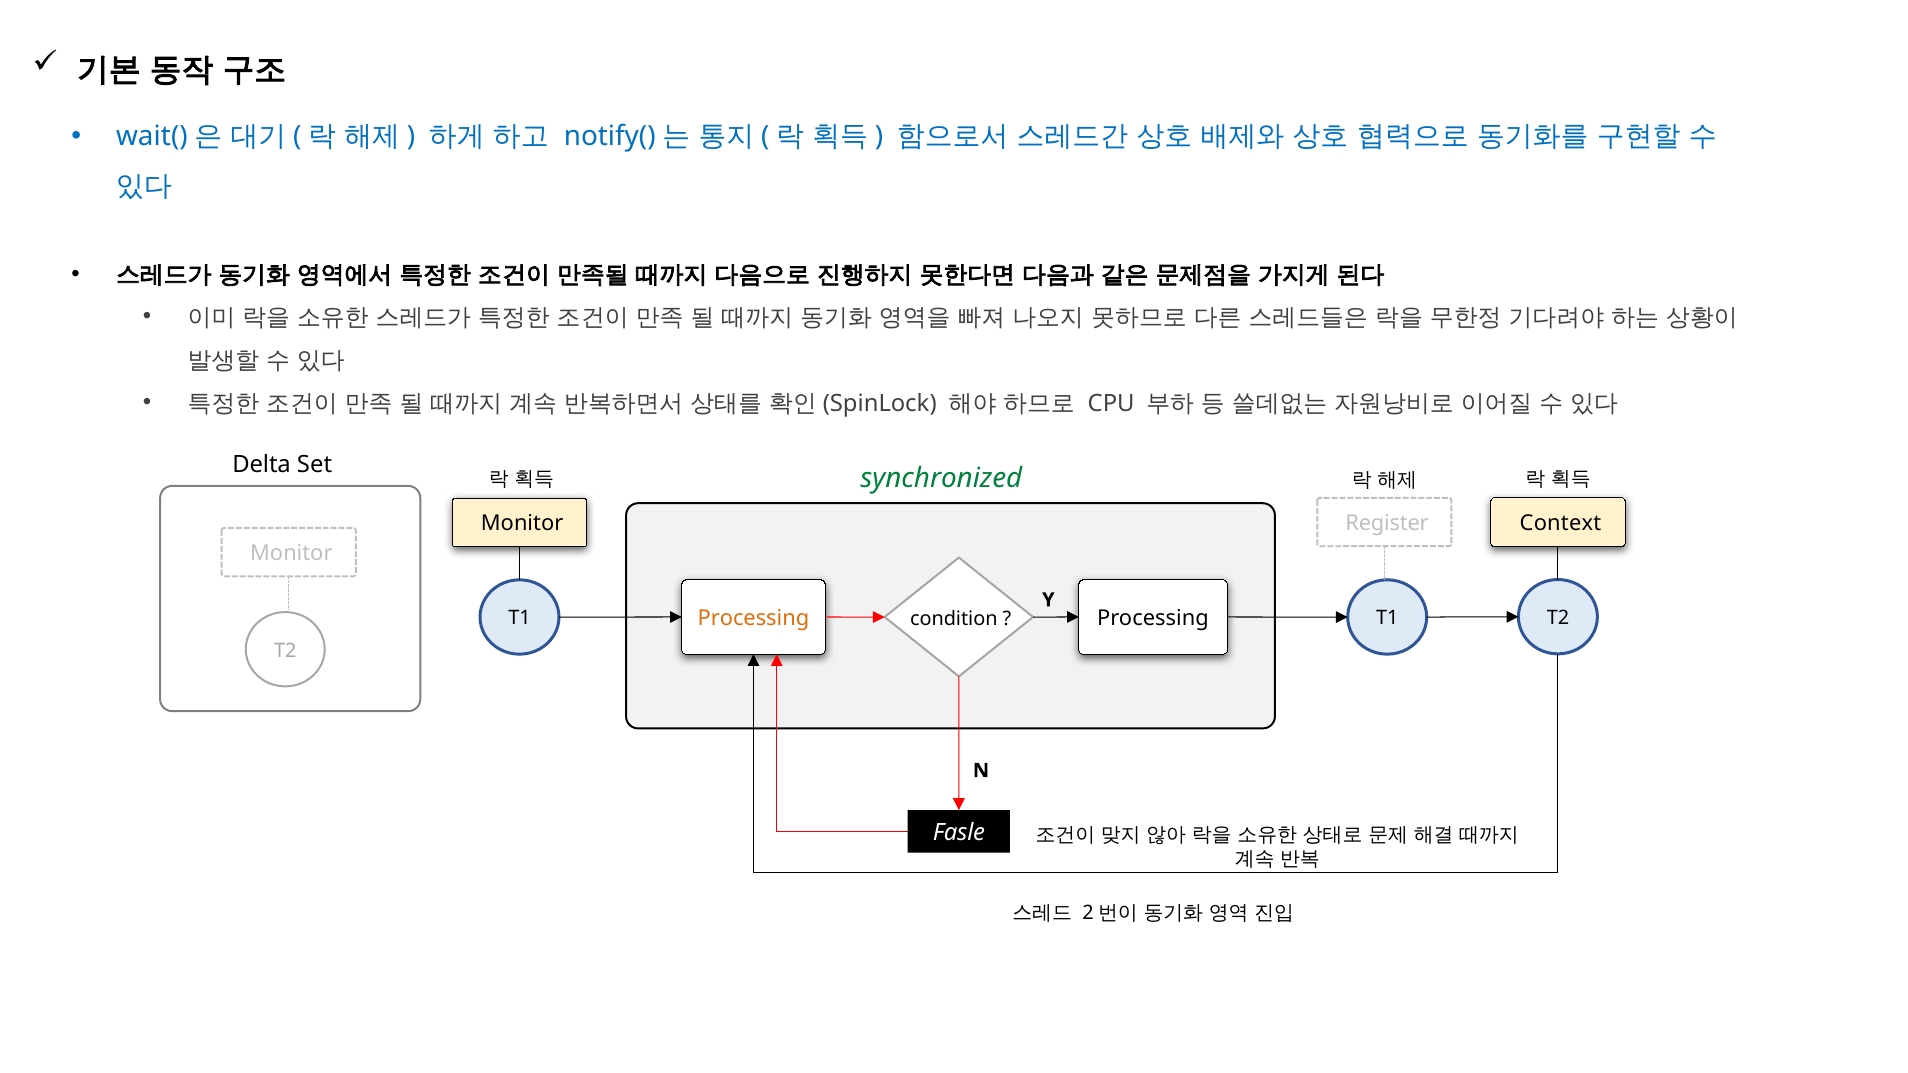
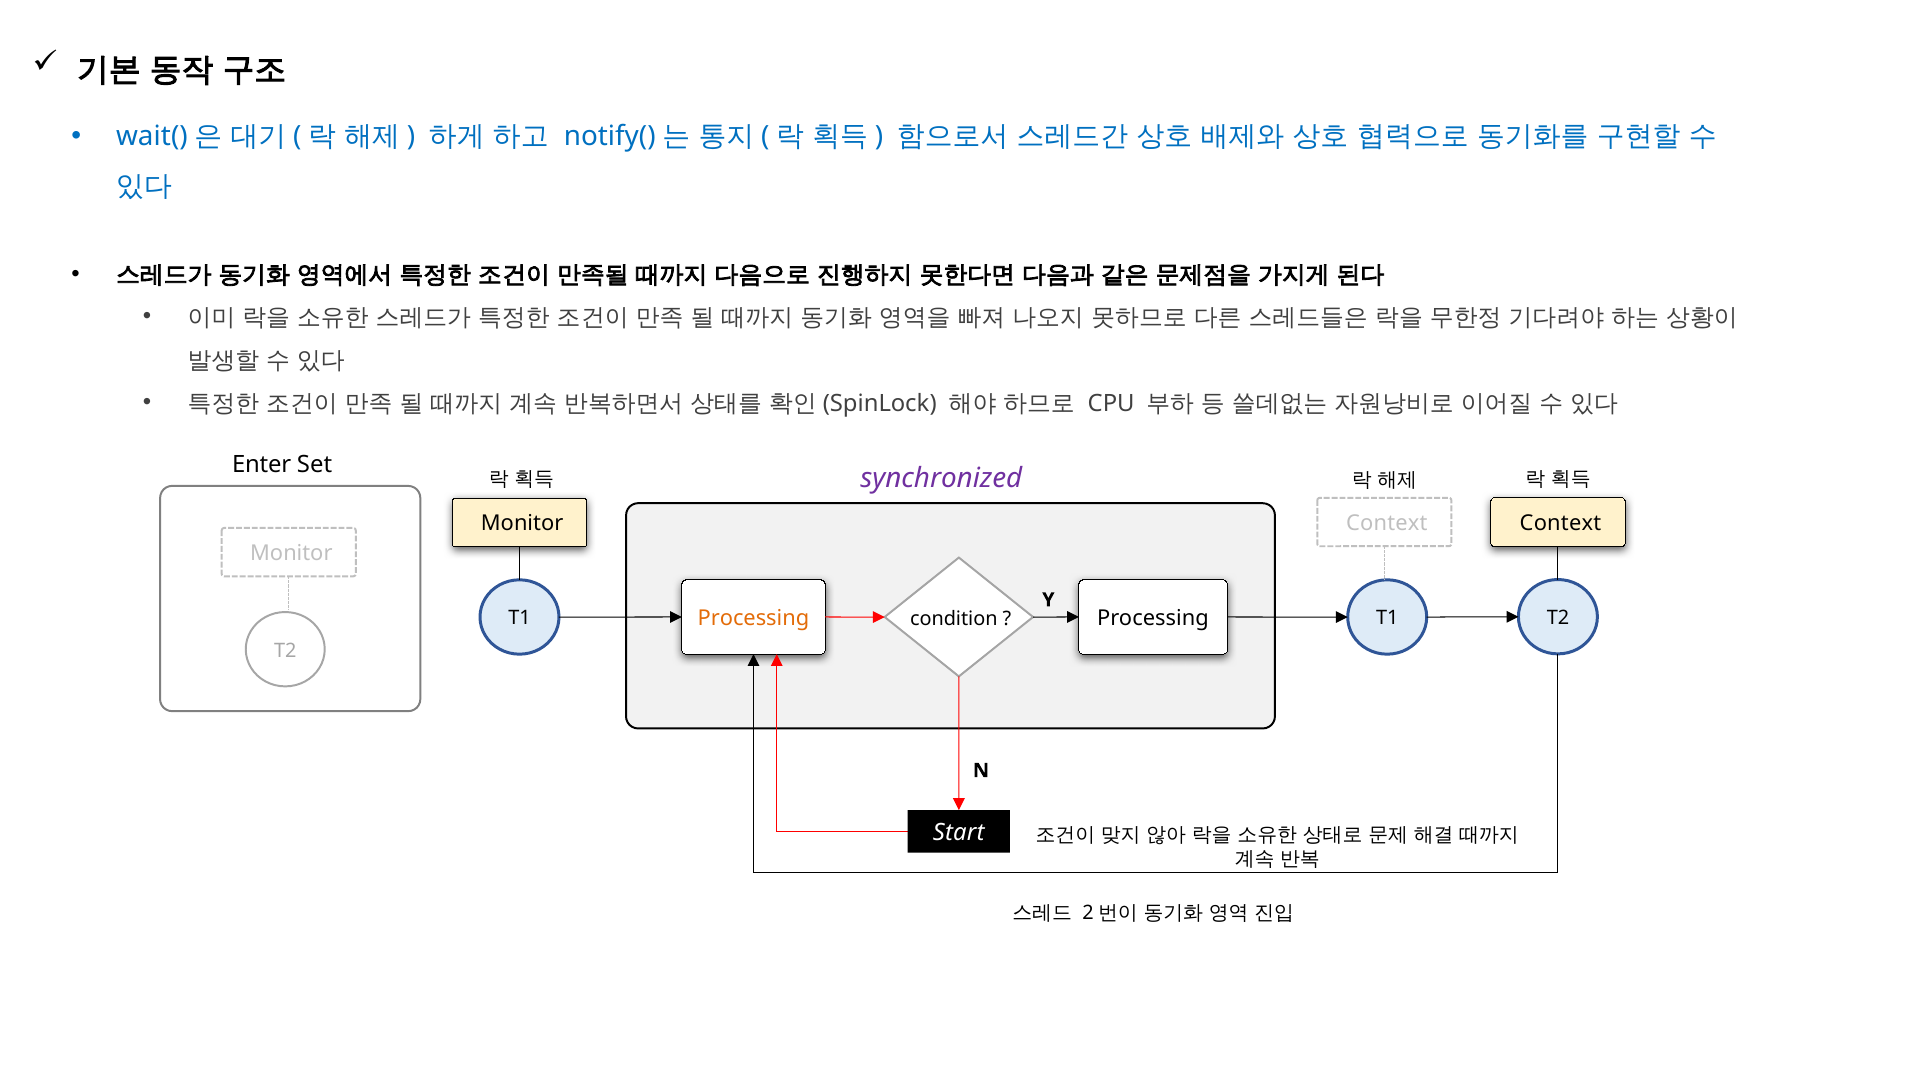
Delta: Delta -> Enter
synchronized colour: green -> purple
Register at (1387, 524): Register -> Context
Fasle: Fasle -> Start
